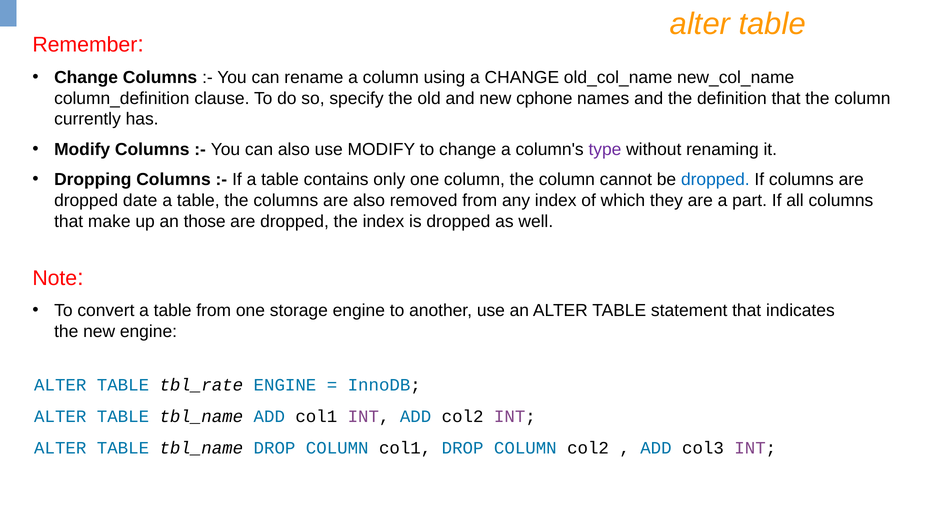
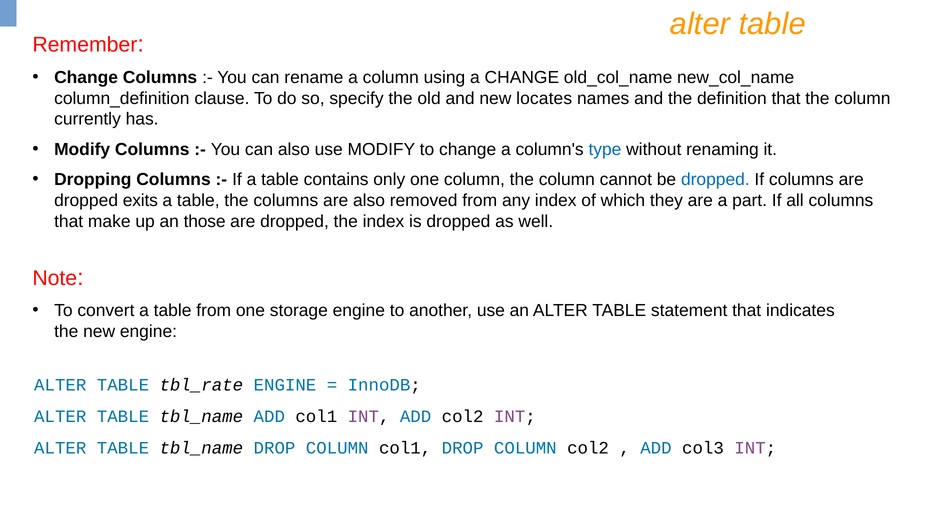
cphone: cphone -> locates
type colour: purple -> blue
date: date -> exits
